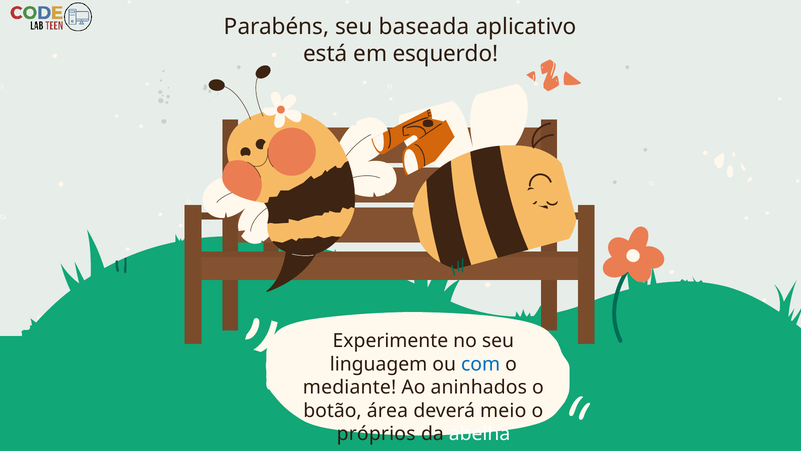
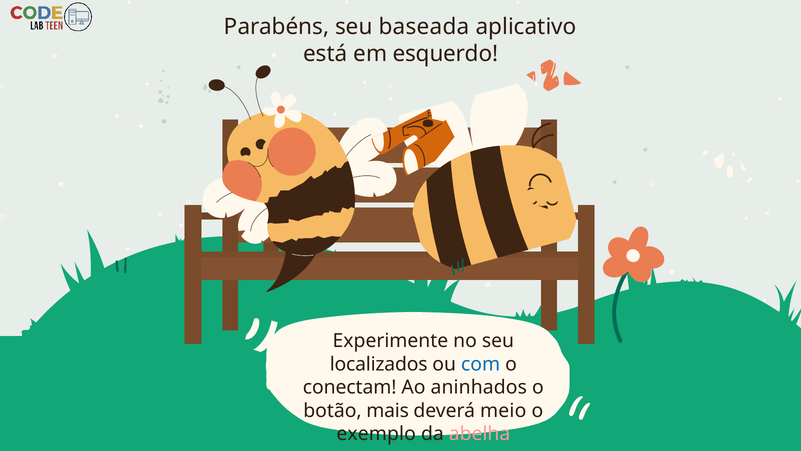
linguagem: linguagem -> localizados
mediante: mediante -> conectam
área: área -> mais
próprios: próprios -> exemplo
abelha colour: white -> pink
